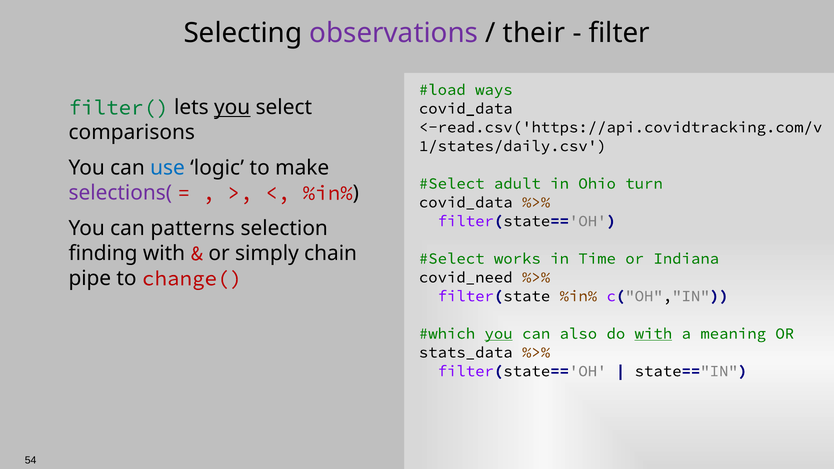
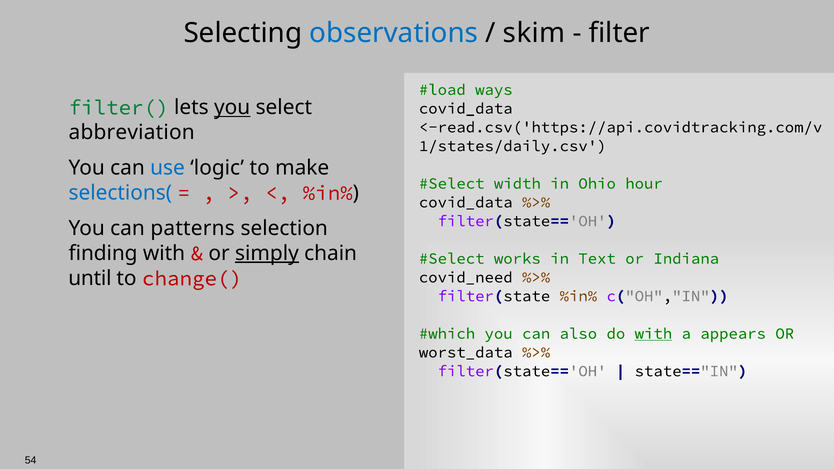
observations colour: purple -> blue
their: their -> skim
comparisons: comparisons -> abbreviation
adult: adult -> width
turn: turn -> hour
selections( colour: purple -> blue
simply underline: none -> present
Time: Time -> Text
pipe: pipe -> until
you at (499, 334) underline: present -> none
meaning: meaning -> appears
stats_data: stats_data -> worst_data
